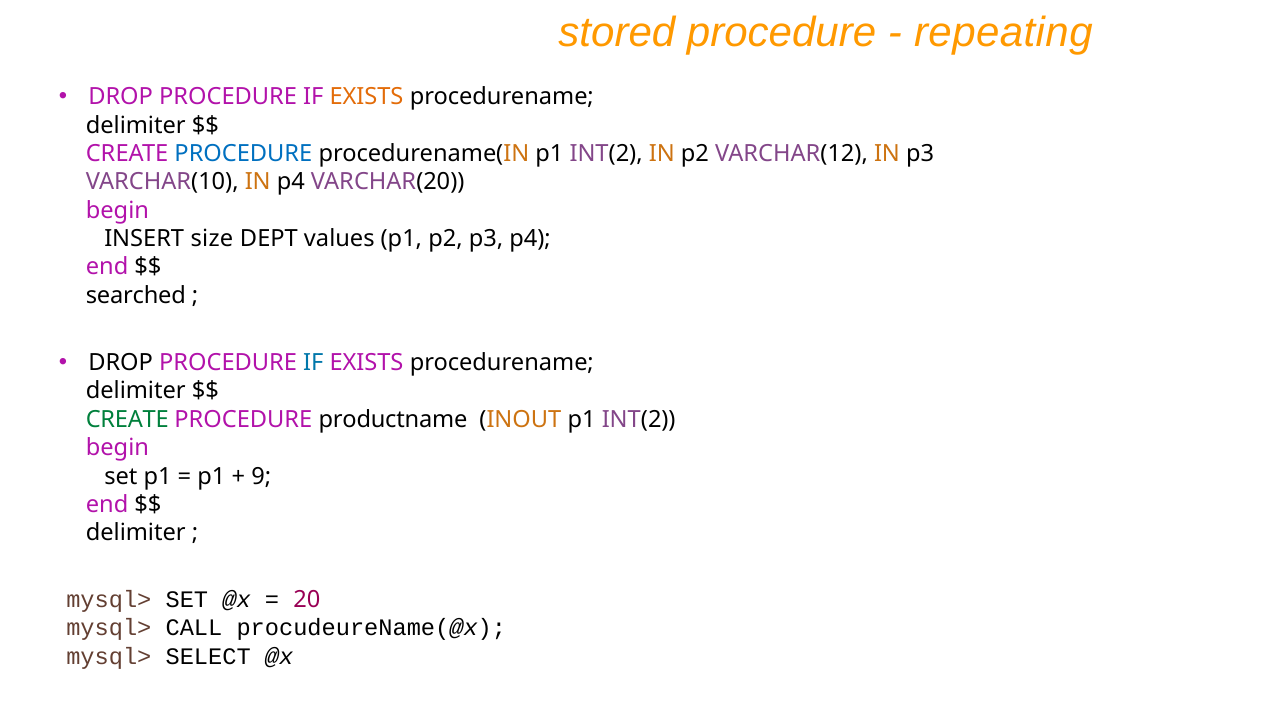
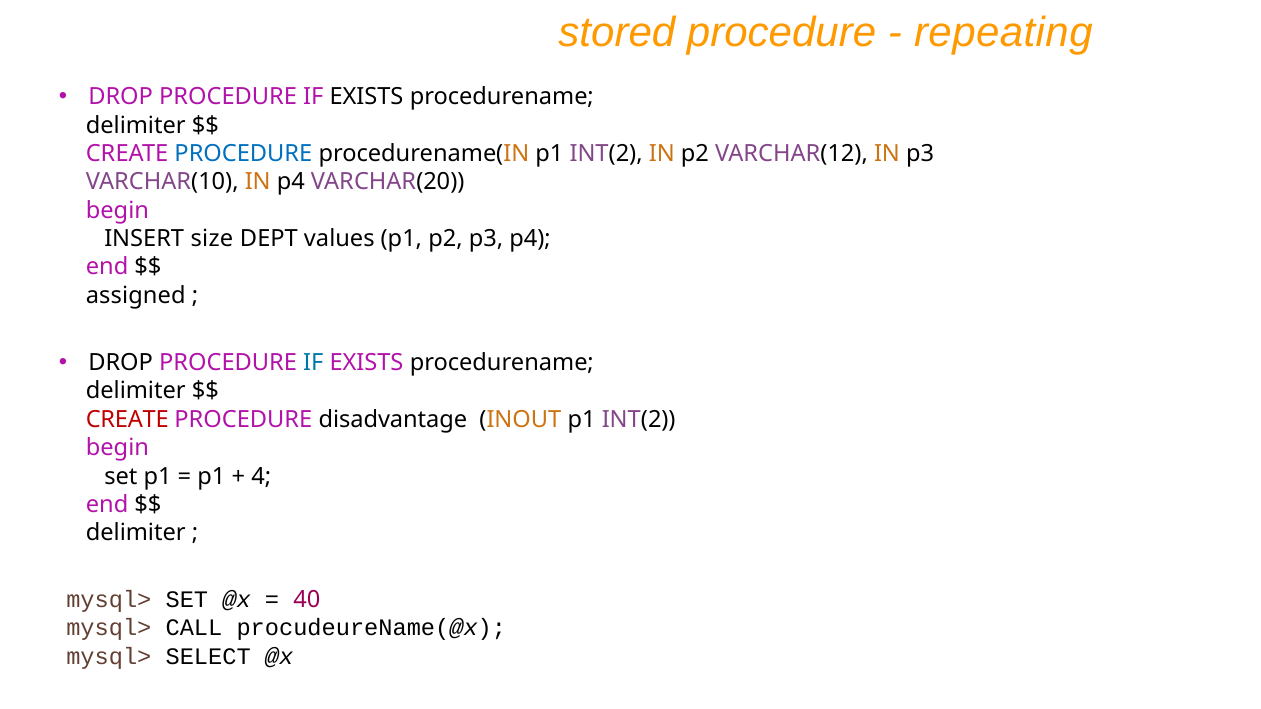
EXISTS at (366, 97) colour: orange -> black
searched: searched -> assigned
CREATE at (127, 420) colour: green -> red
productname: productname -> disadvantage
9: 9 -> 4
20: 20 -> 40
